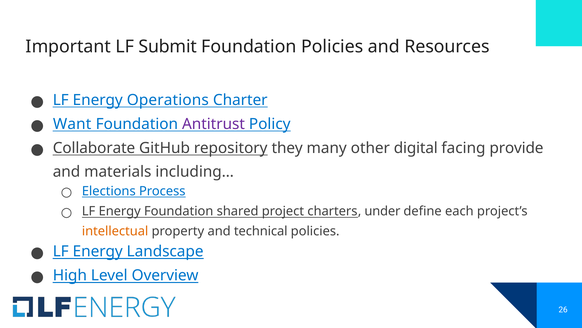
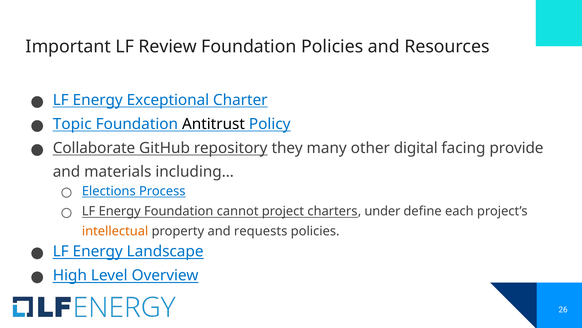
Submit: Submit -> Review
Operations: Operations -> Exceptional
Want: Want -> Topic
Antitrust colour: purple -> black
shared: shared -> cannot
technical: technical -> requests
